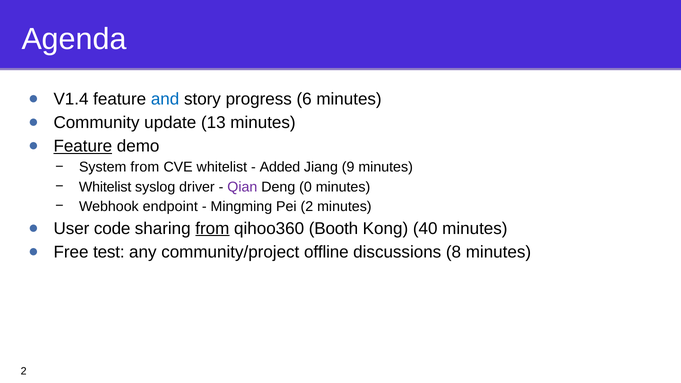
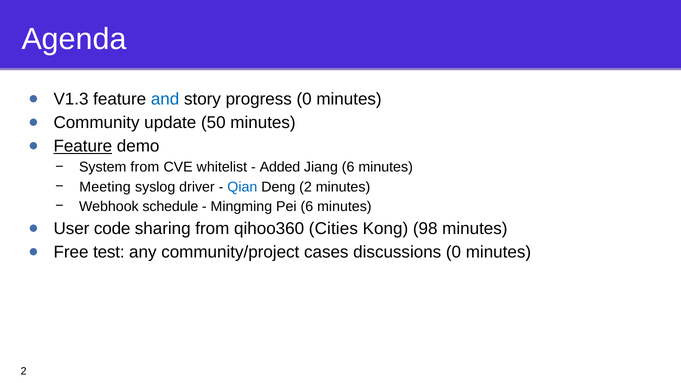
V1.4: V1.4 -> V1.3
progress 6: 6 -> 0
13: 13 -> 50
Jiang 9: 9 -> 6
Whitelist at (105, 187): Whitelist -> Meeting
Qian colour: purple -> blue
Deng 0: 0 -> 2
endpoint: endpoint -> schedule
Pei 2: 2 -> 6
from at (212, 228) underline: present -> none
Booth: Booth -> Cities
40: 40 -> 98
offline: offline -> cases
discussions 8: 8 -> 0
